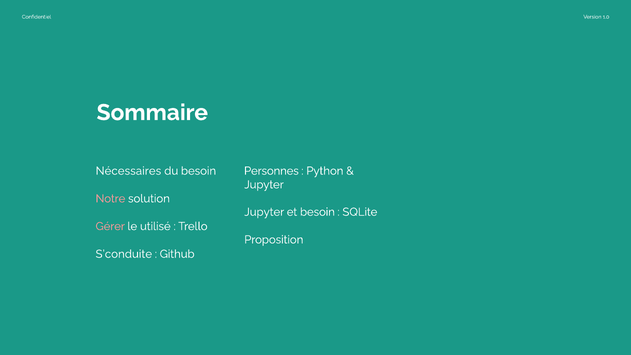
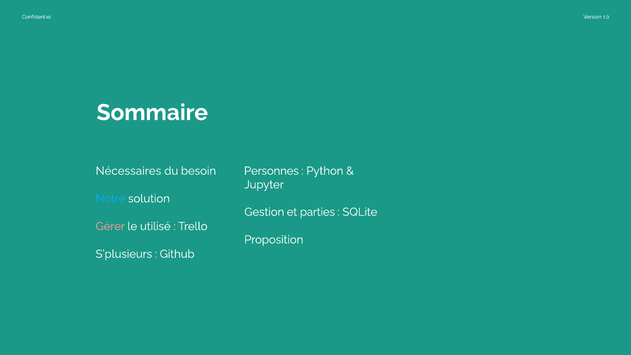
Notre colour: pink -> light blue
Jupyter at (264, 212): Jupyter -> Gestion
et besoin: besoin -> parties
S’conduite: S’conduite -> S’plusieurs
